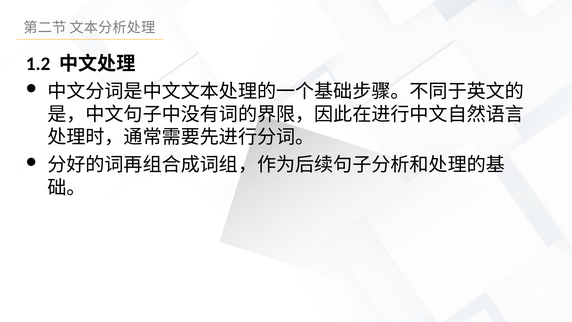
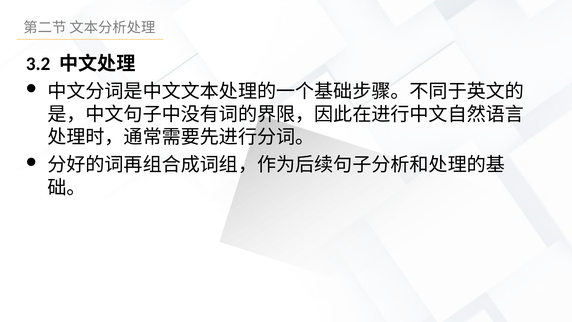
1.2: 1.2 -> 3.2
